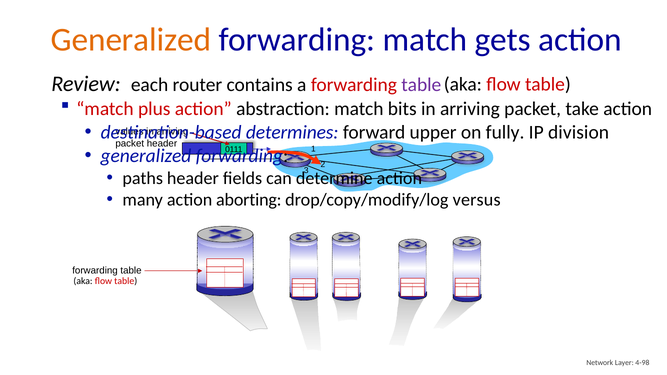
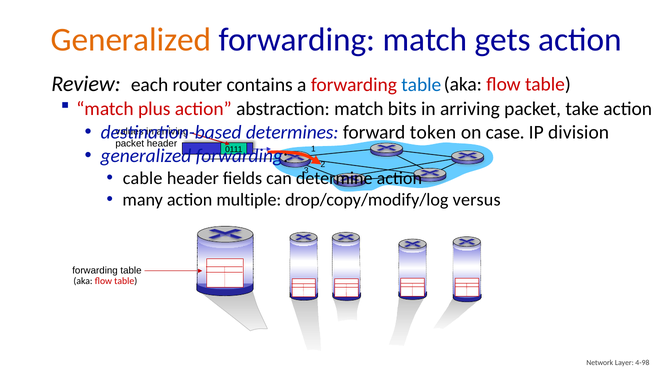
table at (421, 85) colour: purple -> blue
upper: upper -> token
fully: fully -> case
paths: paths -> cable
aborting: aborting -> multiple
